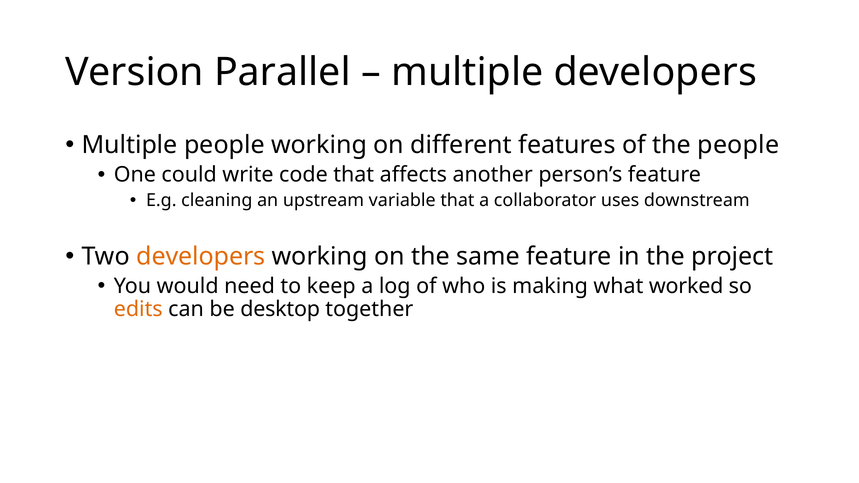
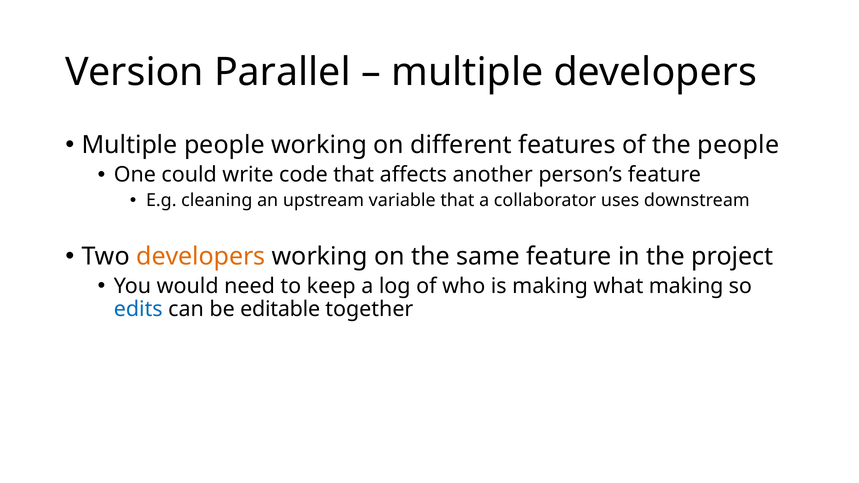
what worked: worked -> making
edits colour: orange -> blue
desktop: desktop -> editable
